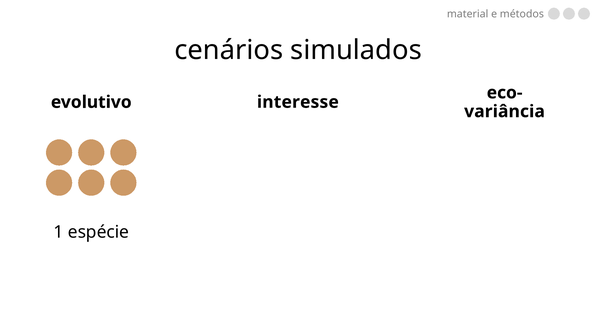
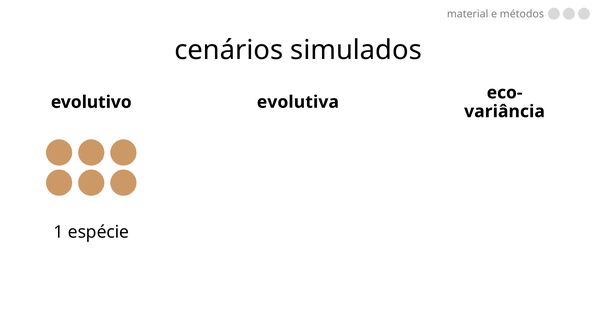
interesse: interesse -> evolutiva
